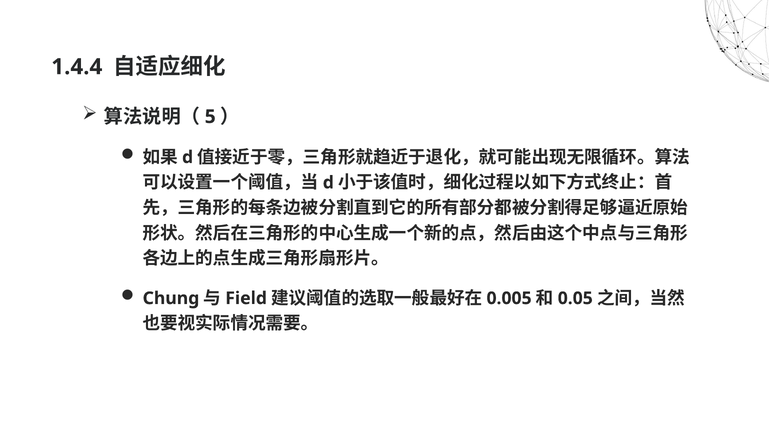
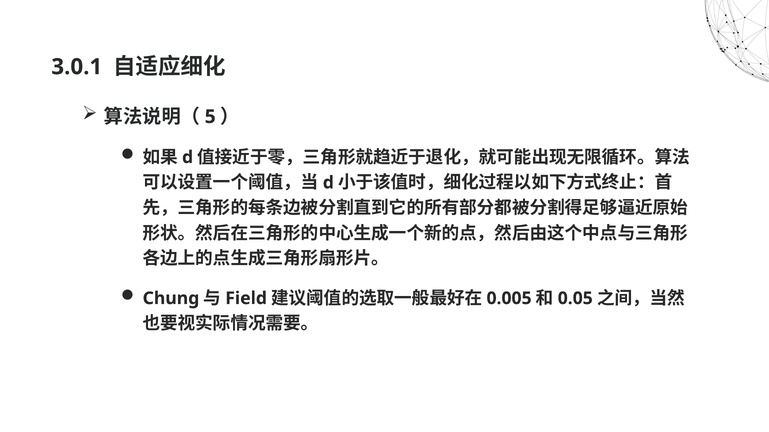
1.4.4: 1.4.4 -> 3.0.1
